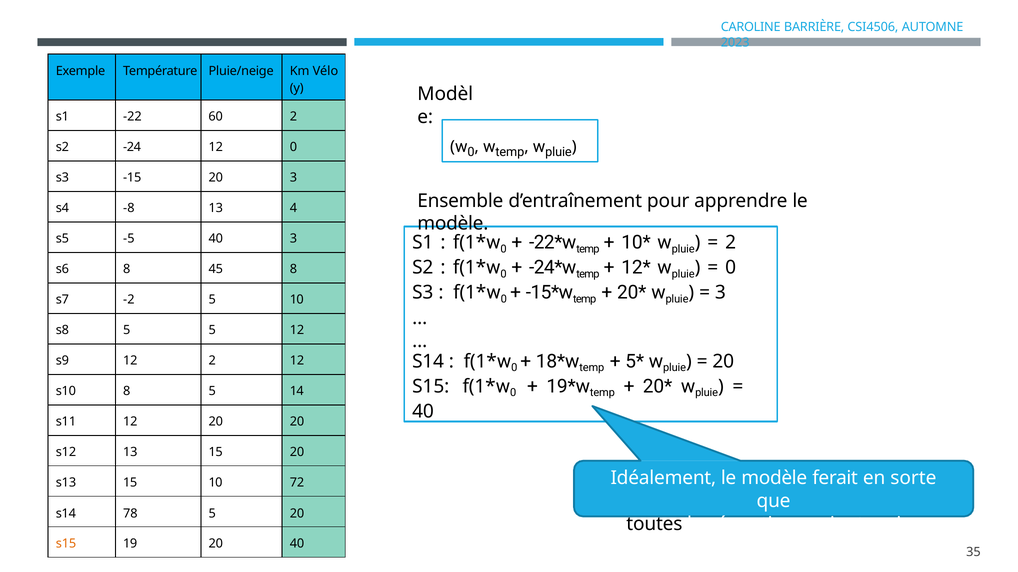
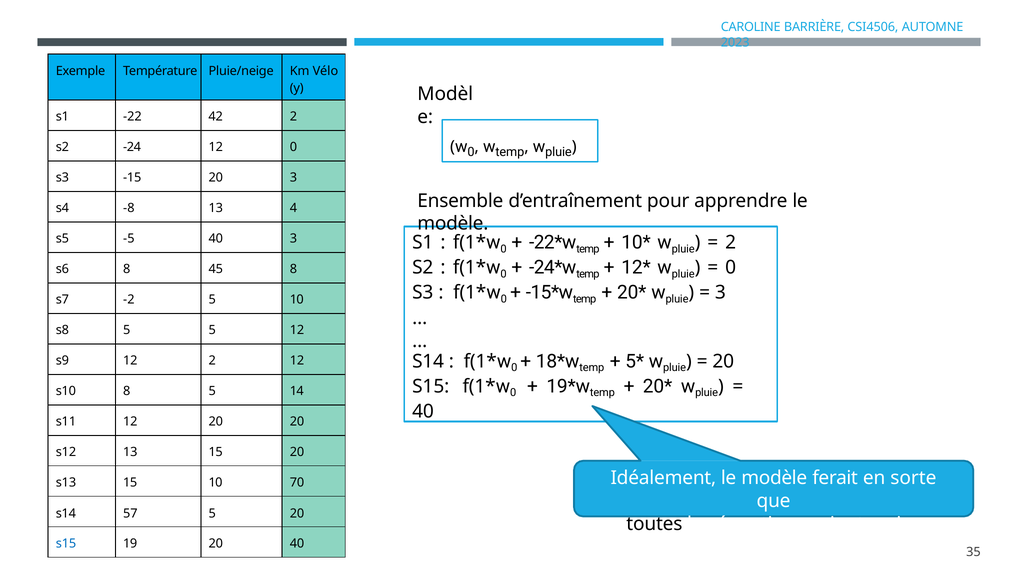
60: 60 -> 42
72: 72 -> 70
78: 78 -> 57
s15 at (66, 544) colour: orange -> blue
